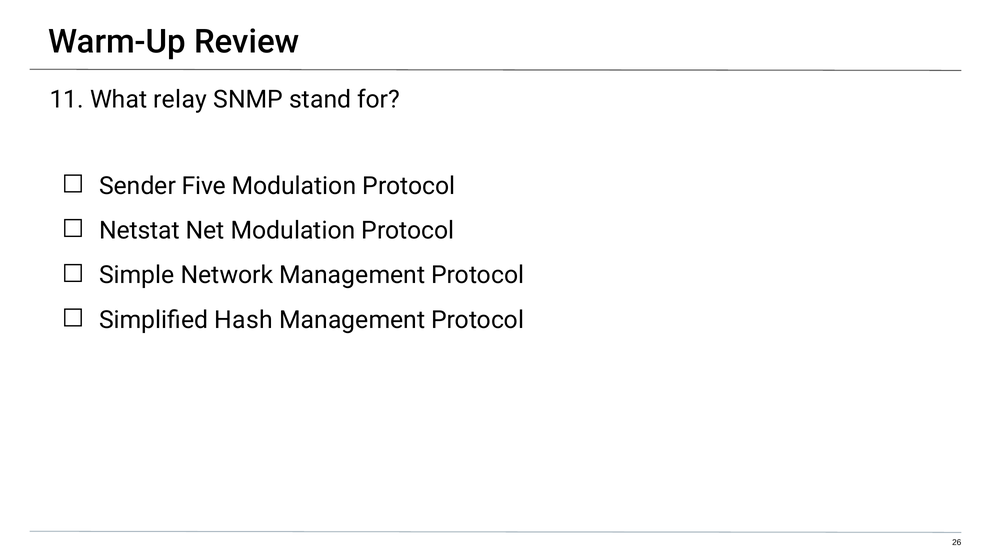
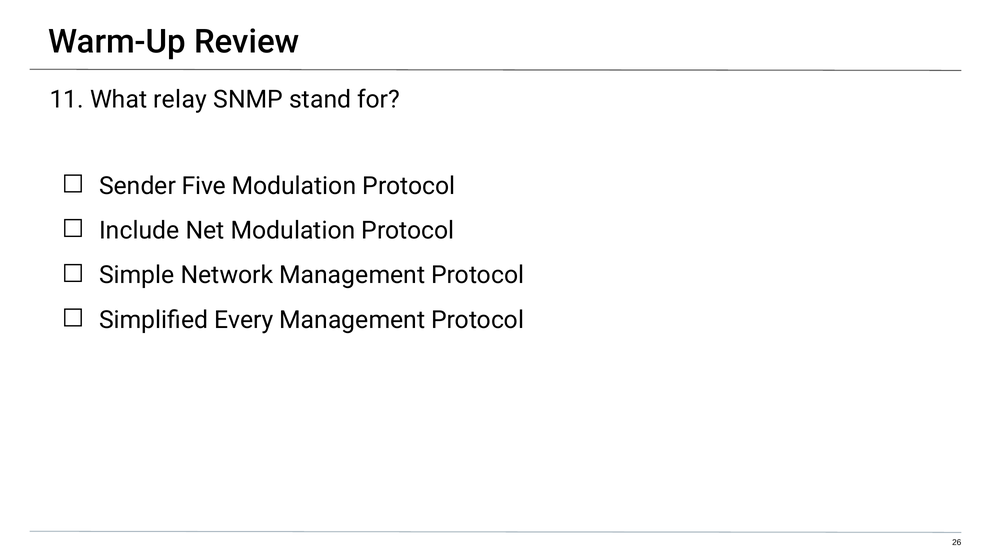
Netstat: Netstat -> Include
Hash: Hash -> Every
